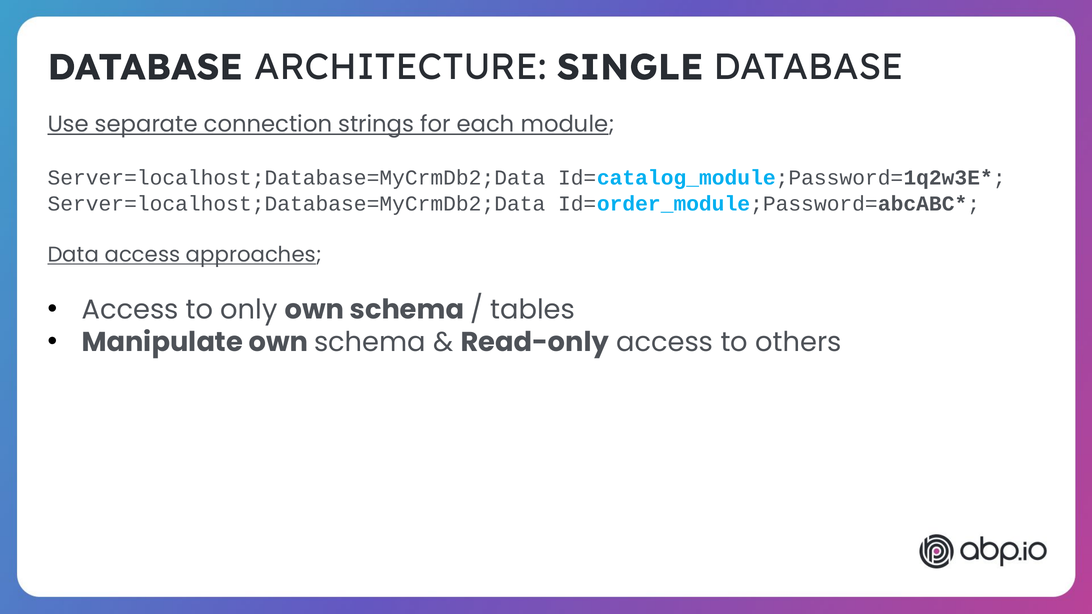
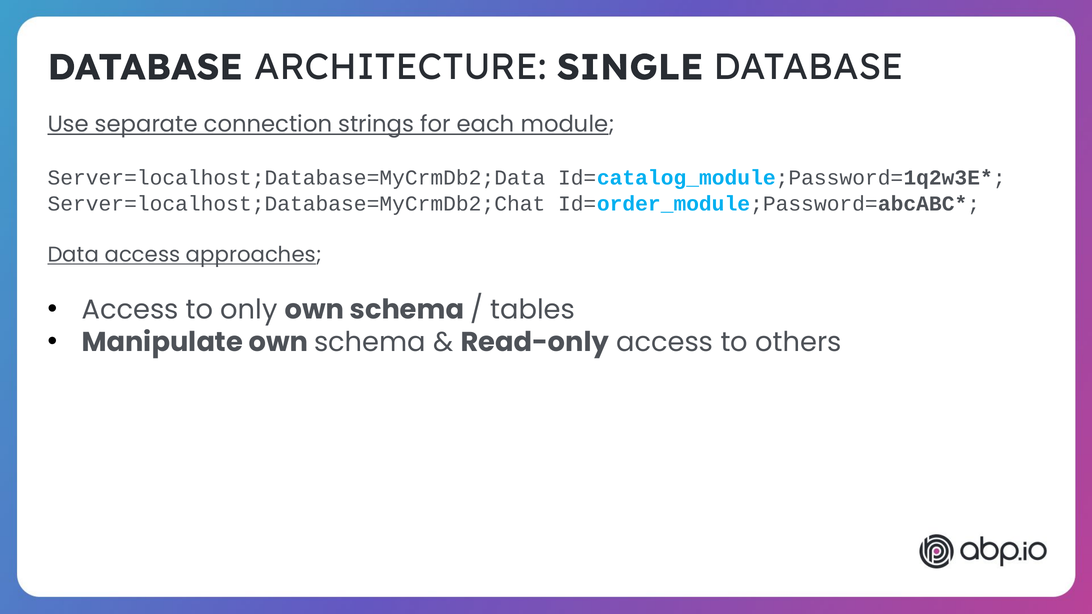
Server=localhost;Database=MyCrmDb2;Data at (296, 204): Server=localhost;Database=MyCrmDb2;Data -> Server=localhost;Database=MyCrmDb2;Chat
